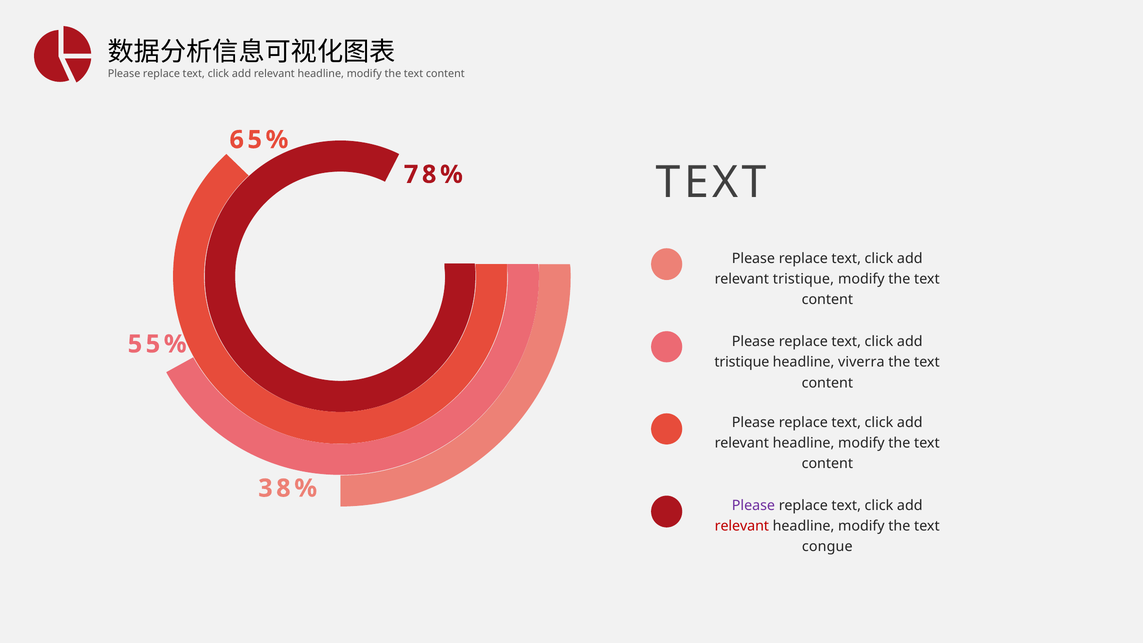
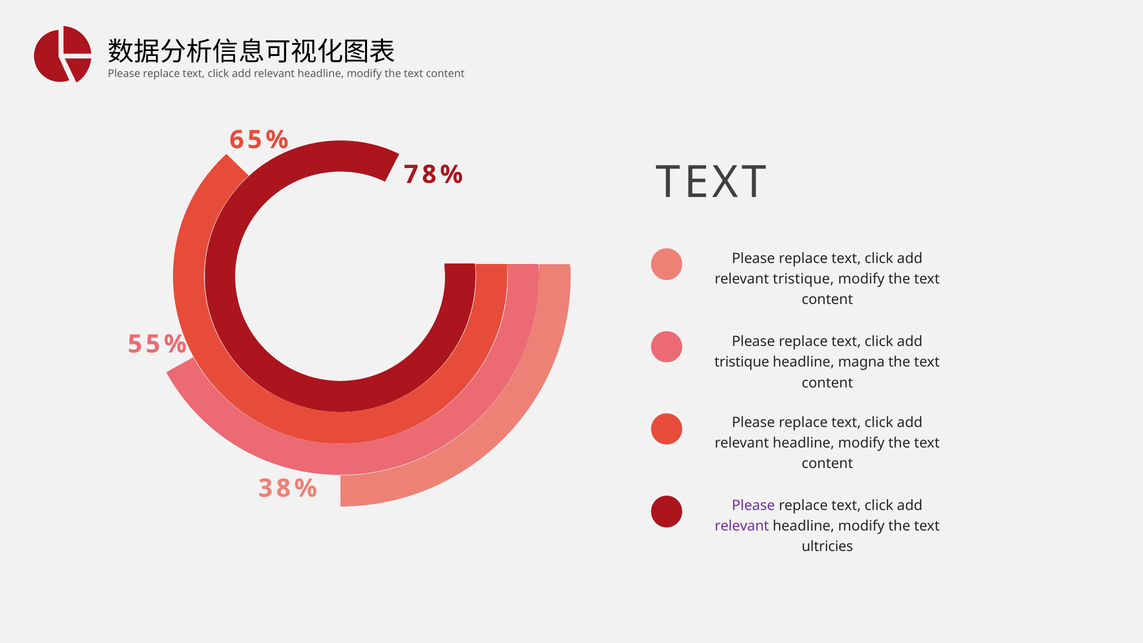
viverra: viverra -> magna
relevant at (742, 526) colour: red -> purple
congue: congue -> ultricies
